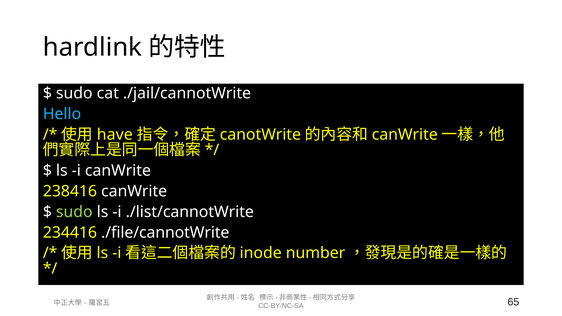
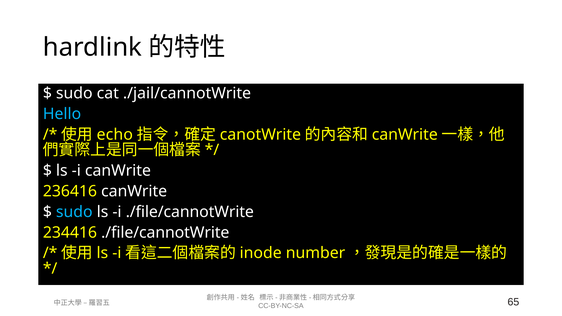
have: have -> echo
238416: 238416 -> 236416
sudo at (74, 212) colour: light green -> light blue
i ./list/cannotWrite: ./list/cannotWrite -> ./file/cannotWrite
